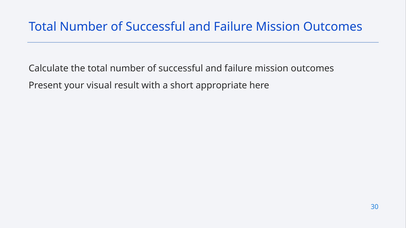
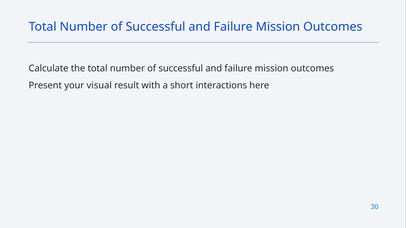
appropriate: appropriate -> interactions
